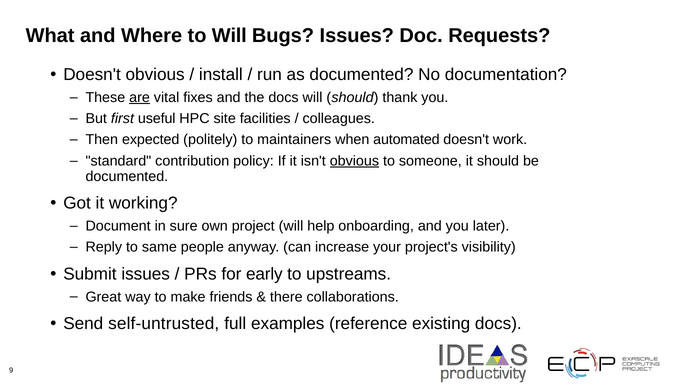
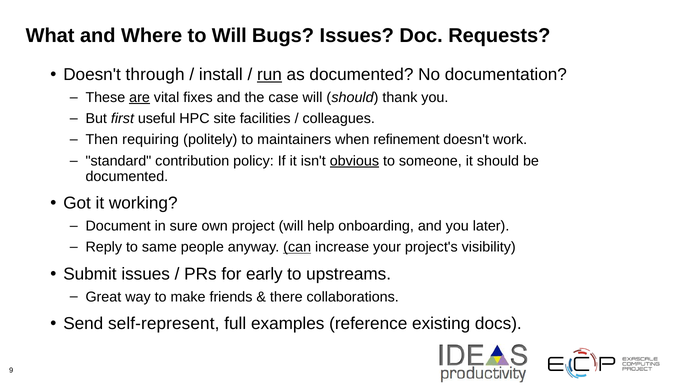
Doesn't obvious: obvious -> through
run underline: none -> present
the docs: docs -> case
expected: expected -> requiring
automated: automated -> refinement
can underline: none -> present
self-untrusted: self-untrusted -> self-represent
